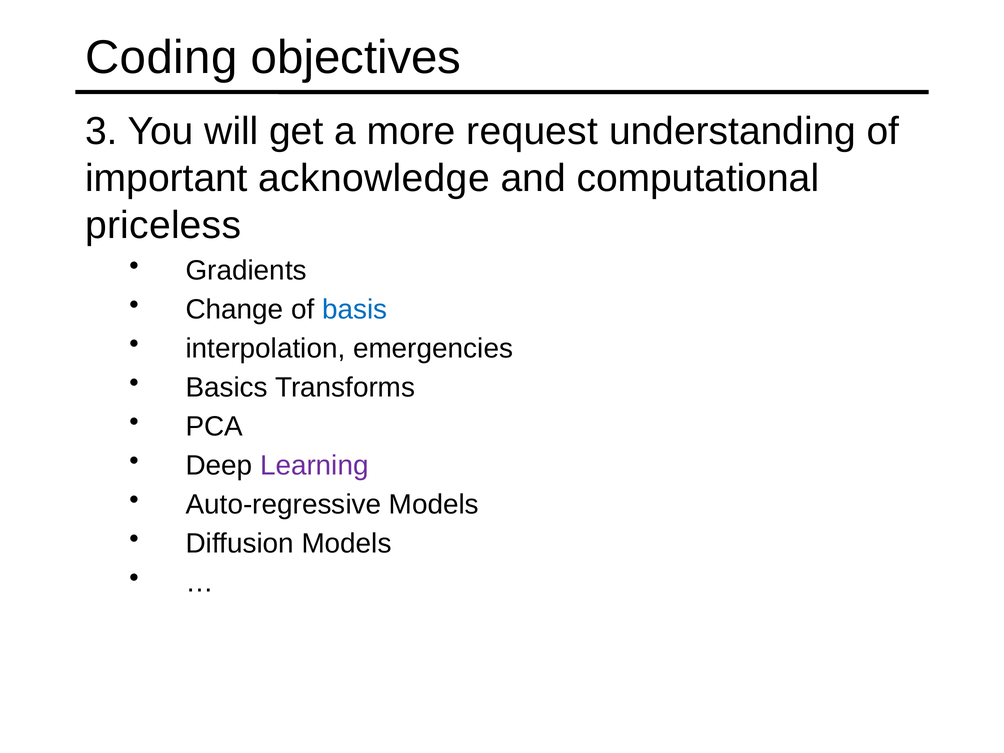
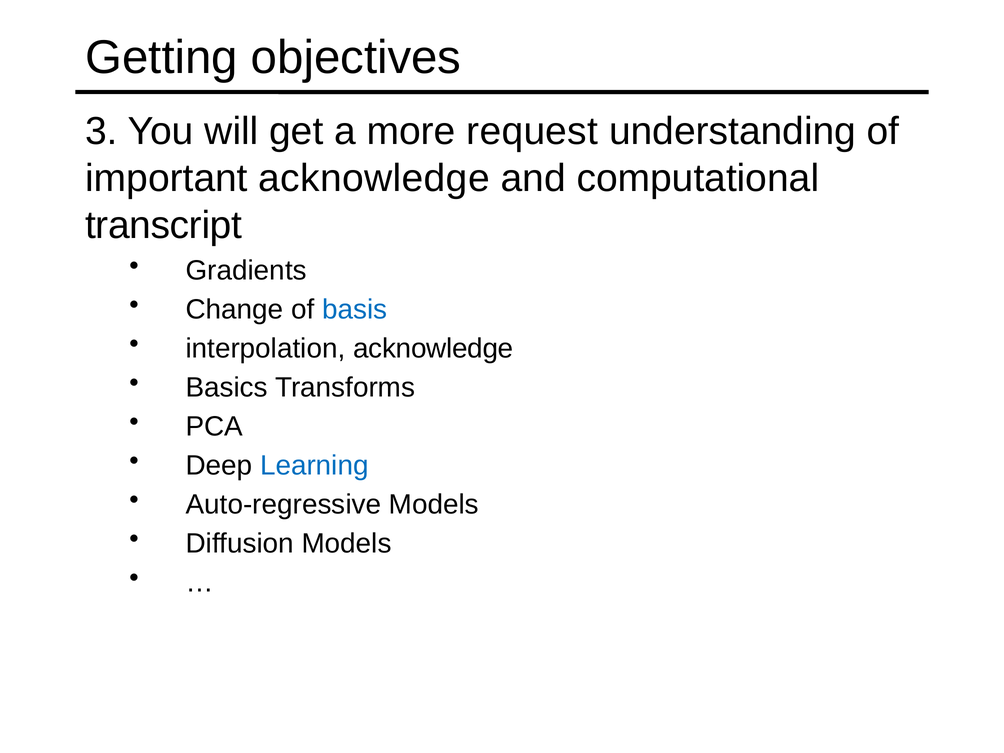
Coding: Coding -> Getting
priceless: priceless -> transcript
interpolation emergencies: emergencies -> acknowledge
Learning colour: purple -> blue
